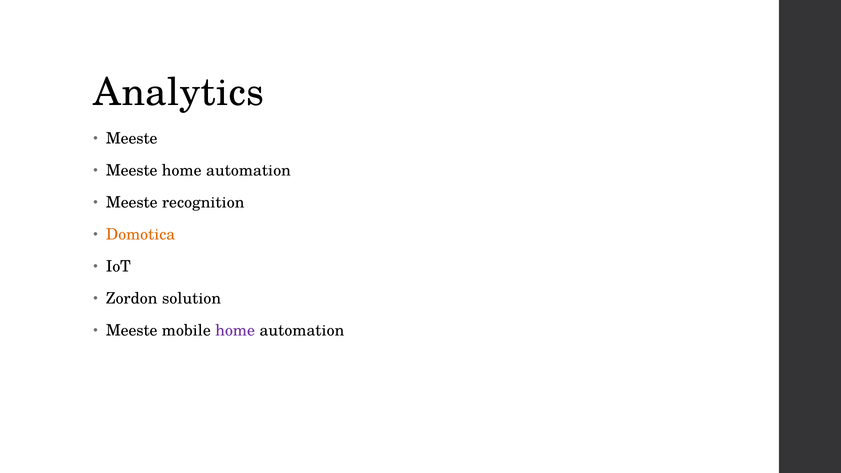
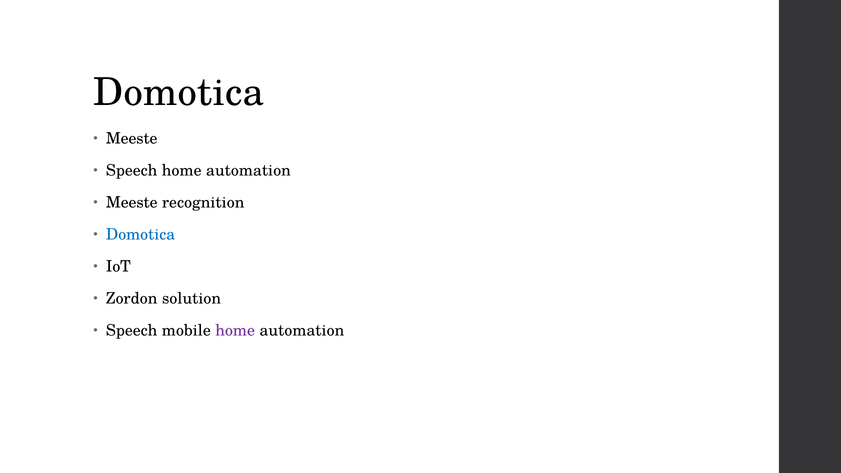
Analytics at (179, 92): Analytics -> Domotica
Meeste at (132, 170): Meeste -> Speech
Domotica at (141, 235) colour: orange -> blue
Meeste at (132, 331): Meeste -> Speech
